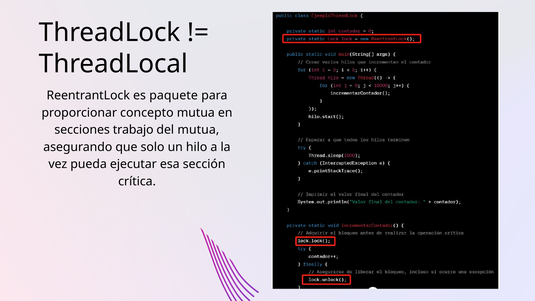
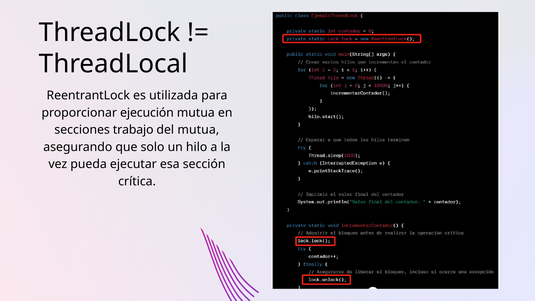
paquete: paquete -> utilizada
concepto: concepto -> ejecución
